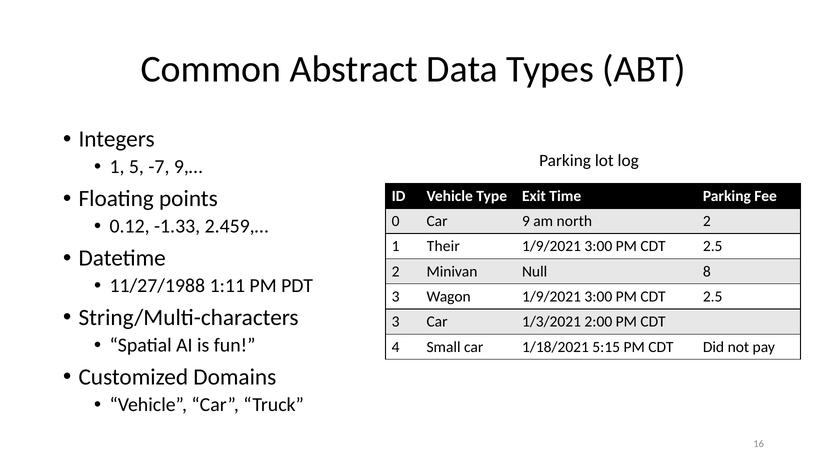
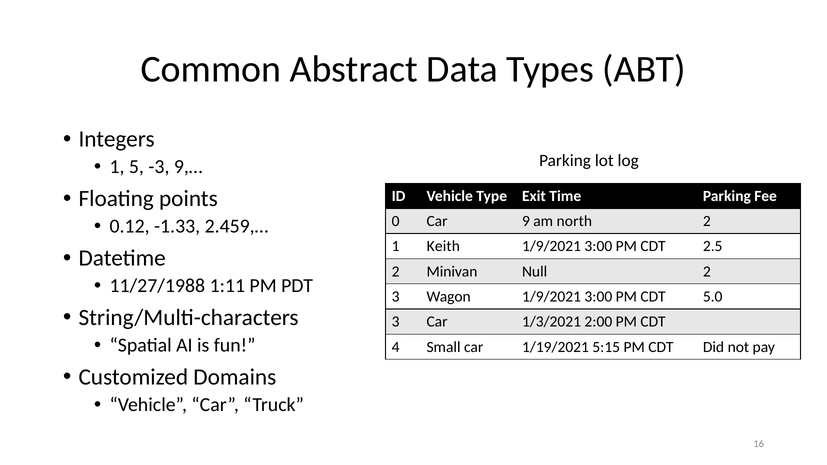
-7: -7 -> -3
Their: Their -> Keith
Null 8: 8 -> 2
2.5 at (713, 297): 2.5 -> 5.0
1/18/2021: 1/18/2021 -> 1/19/2021
